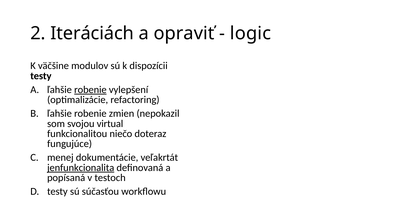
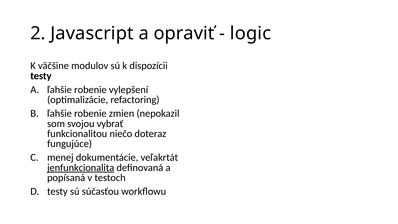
Iteráciách: Iteráciách -> Javascript
robenie at (90, 90) underline: present -> none
virtual: virtual -> vybrať
